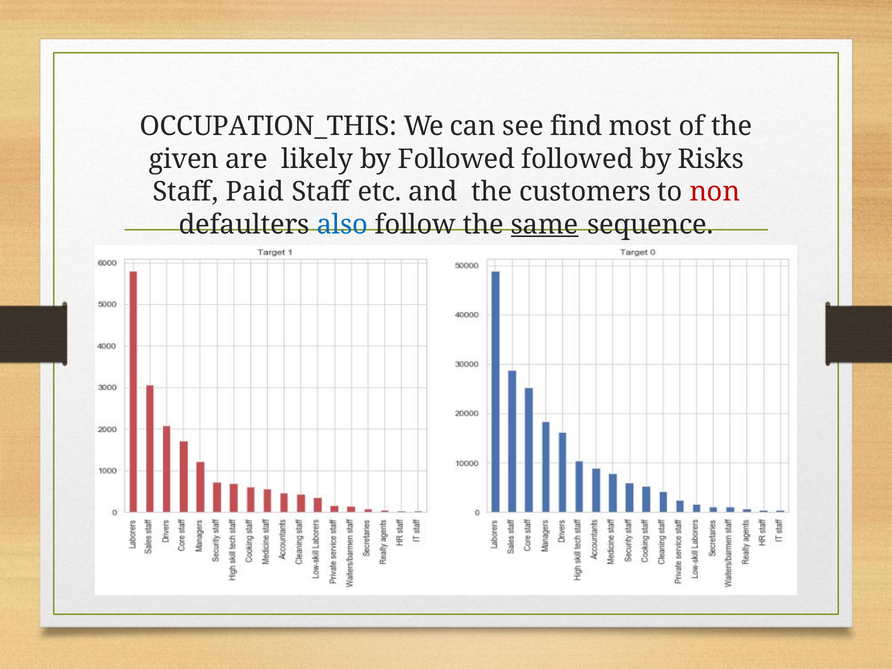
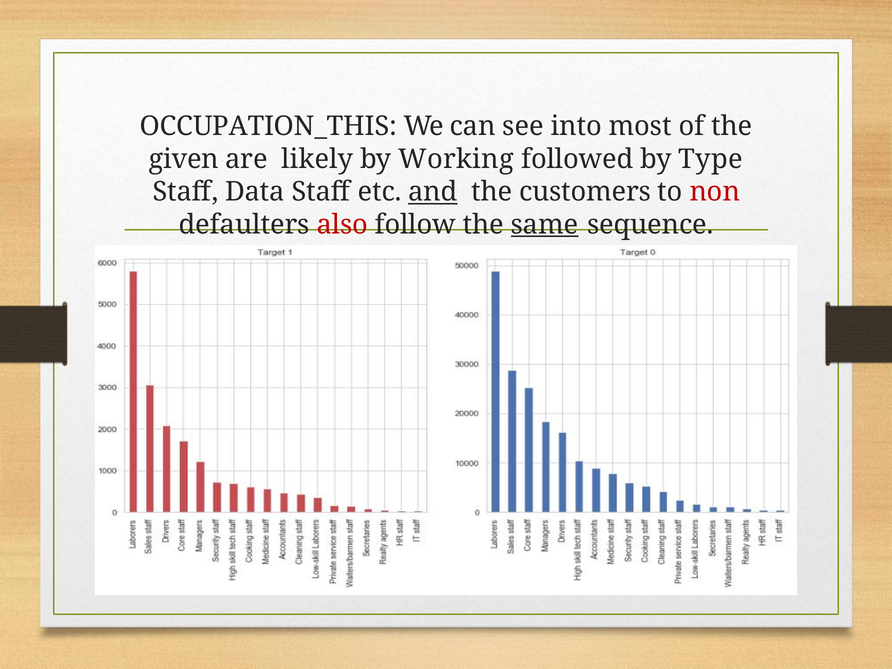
find: find -> into
by Followed: Followed -> Working
Risks: Risks -> Type
Paid: Paid -> Data
and underline: none -> present
also colour: blue -> red
